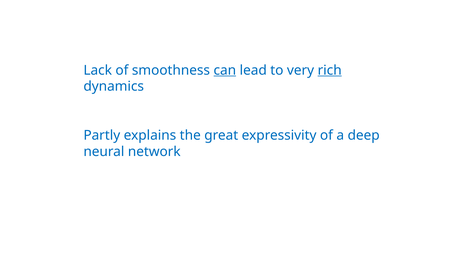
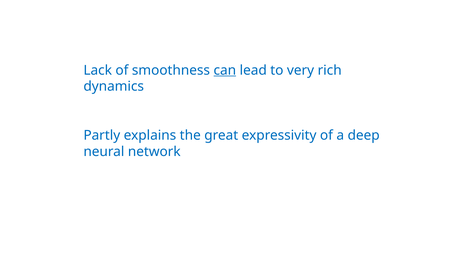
rich underline: present -> none
